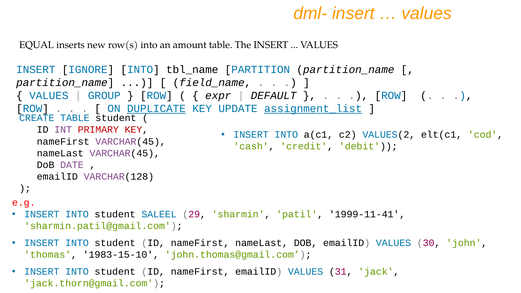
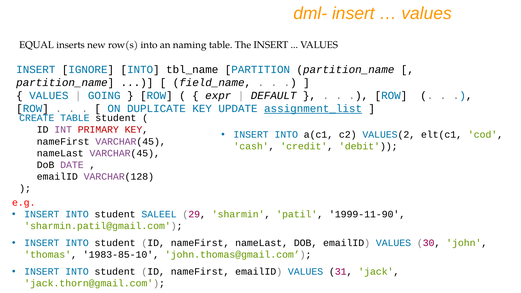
amount: amount -> naming
GROUP: GROUP -> GOING
DUPLICATE underline: present -> none
1999-11-41: 1999-11-41 -> 1999-11-90
1983-15-10: 1983-15-10 -> 1983-85-10
